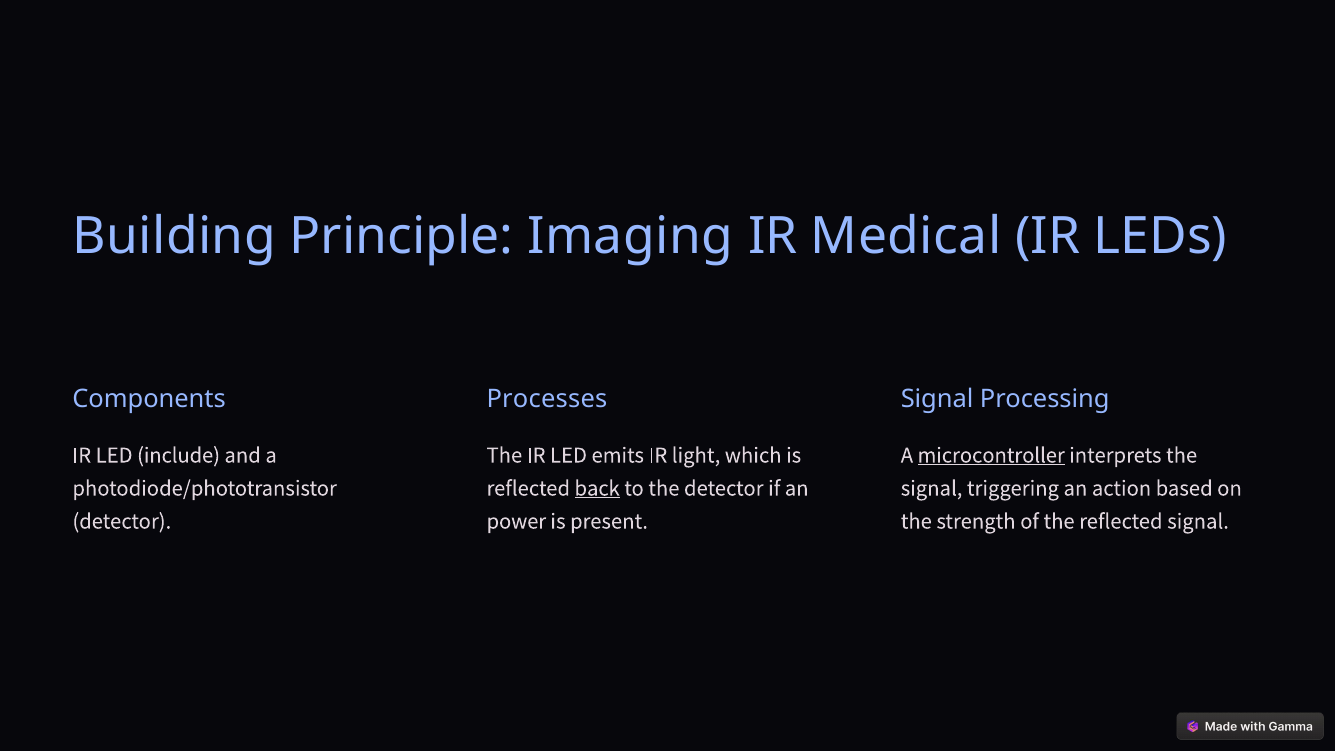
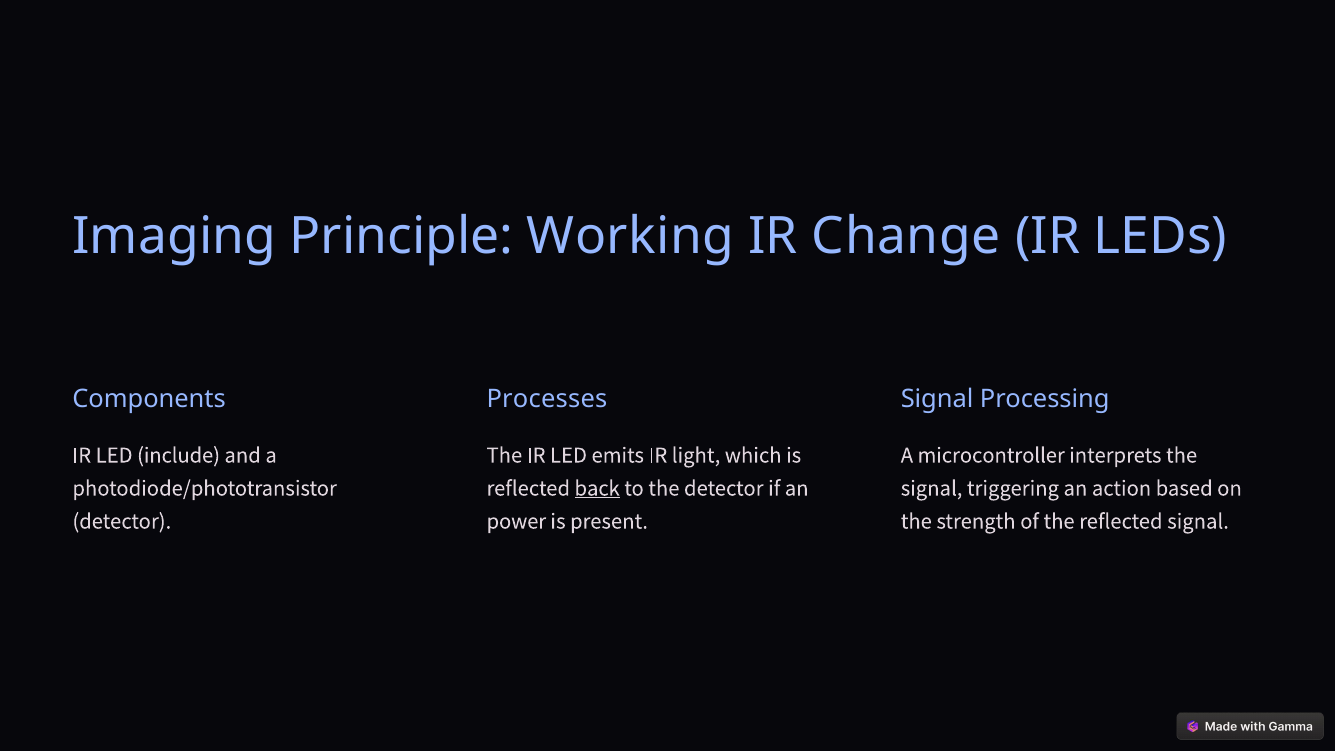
Building: Building -> Imaging
Imaging: Imaging -> Working
Medical: Medical -> Change
microcontroller underline: present -> none
